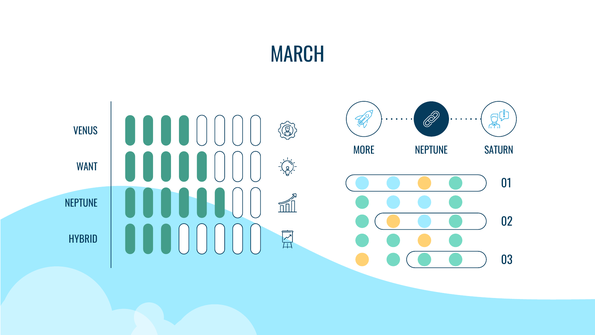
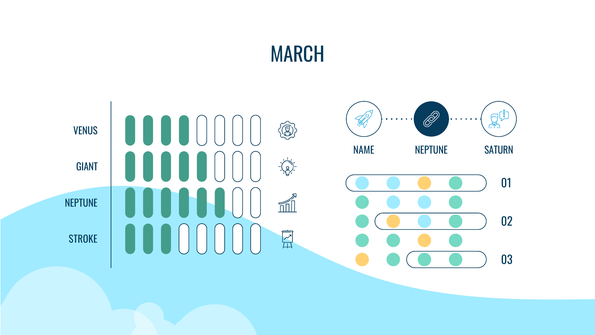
MORE: MORE -> NAME
WANT: WANT -> GIANT
HYBRID: HYBRID -> STROKE
